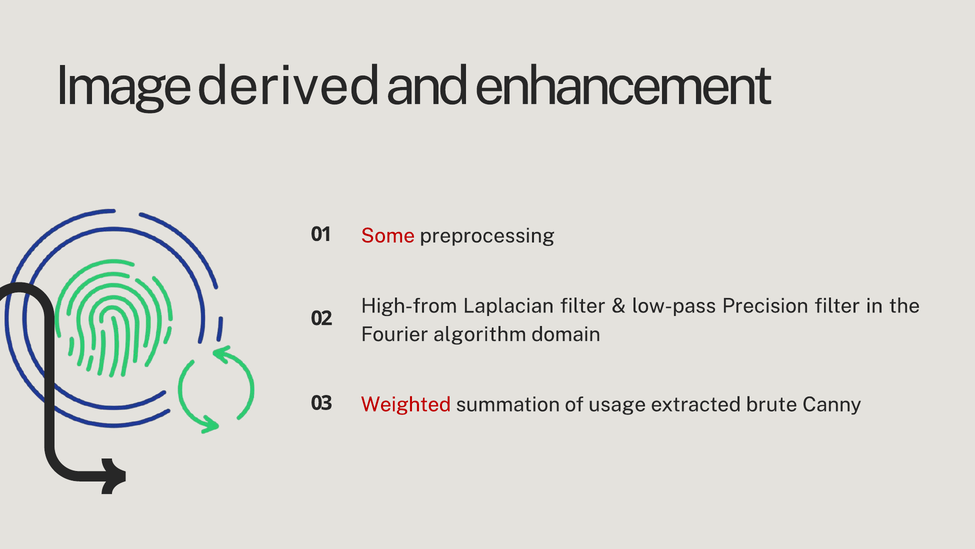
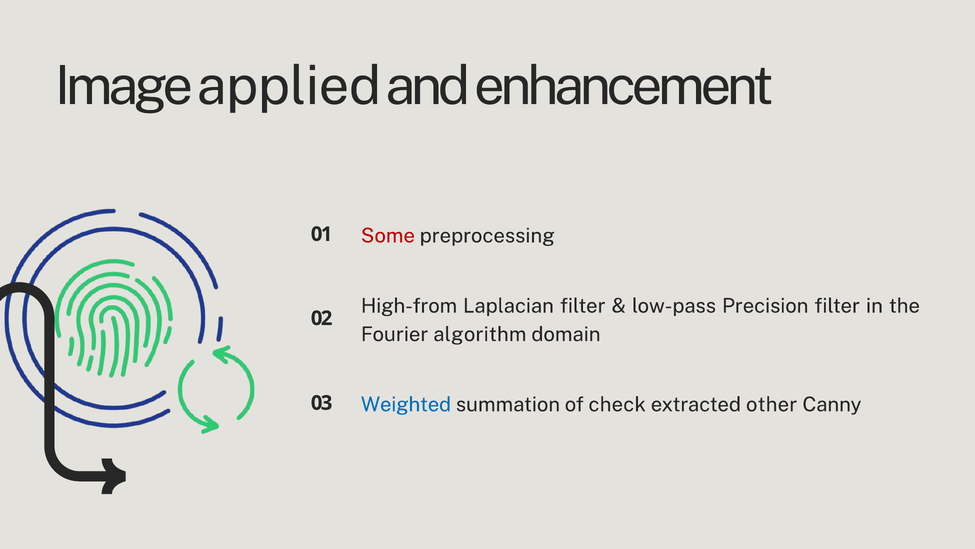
derived: derived -> applied
Weighted colour: red -> blue
usage: usage -> check
brute: brute -> other
